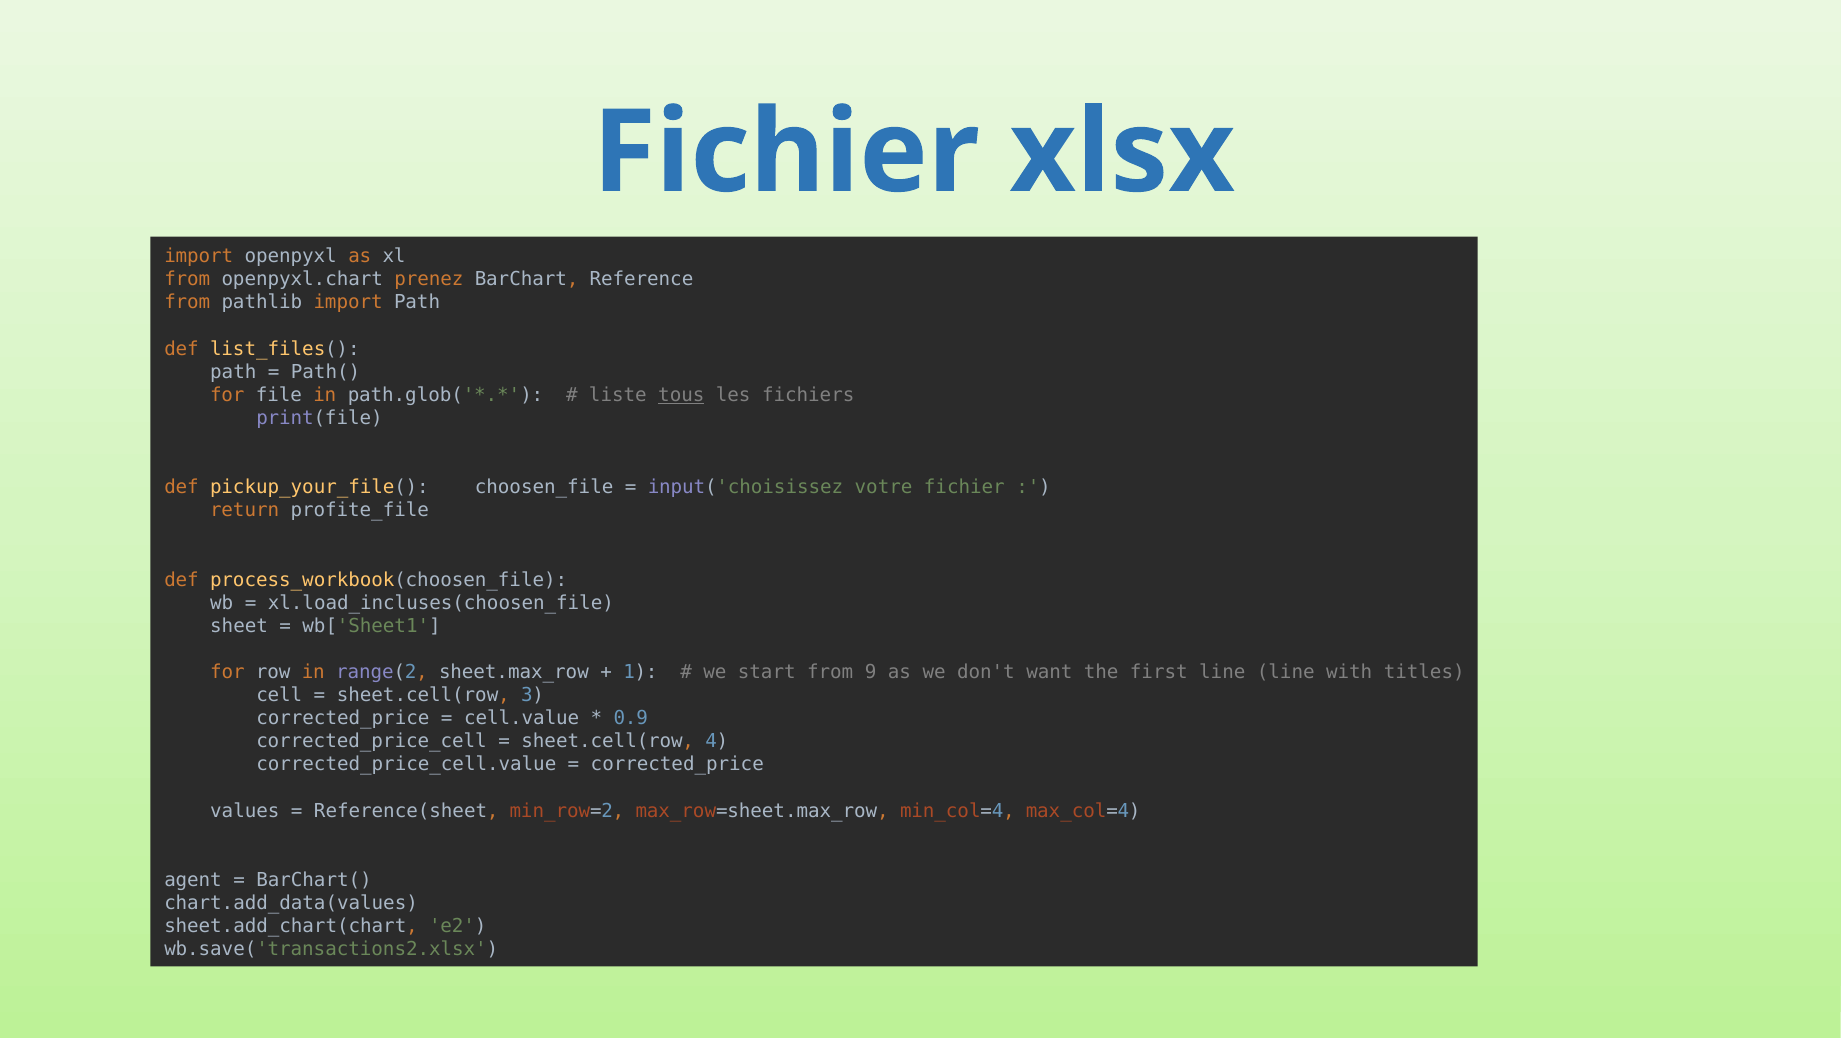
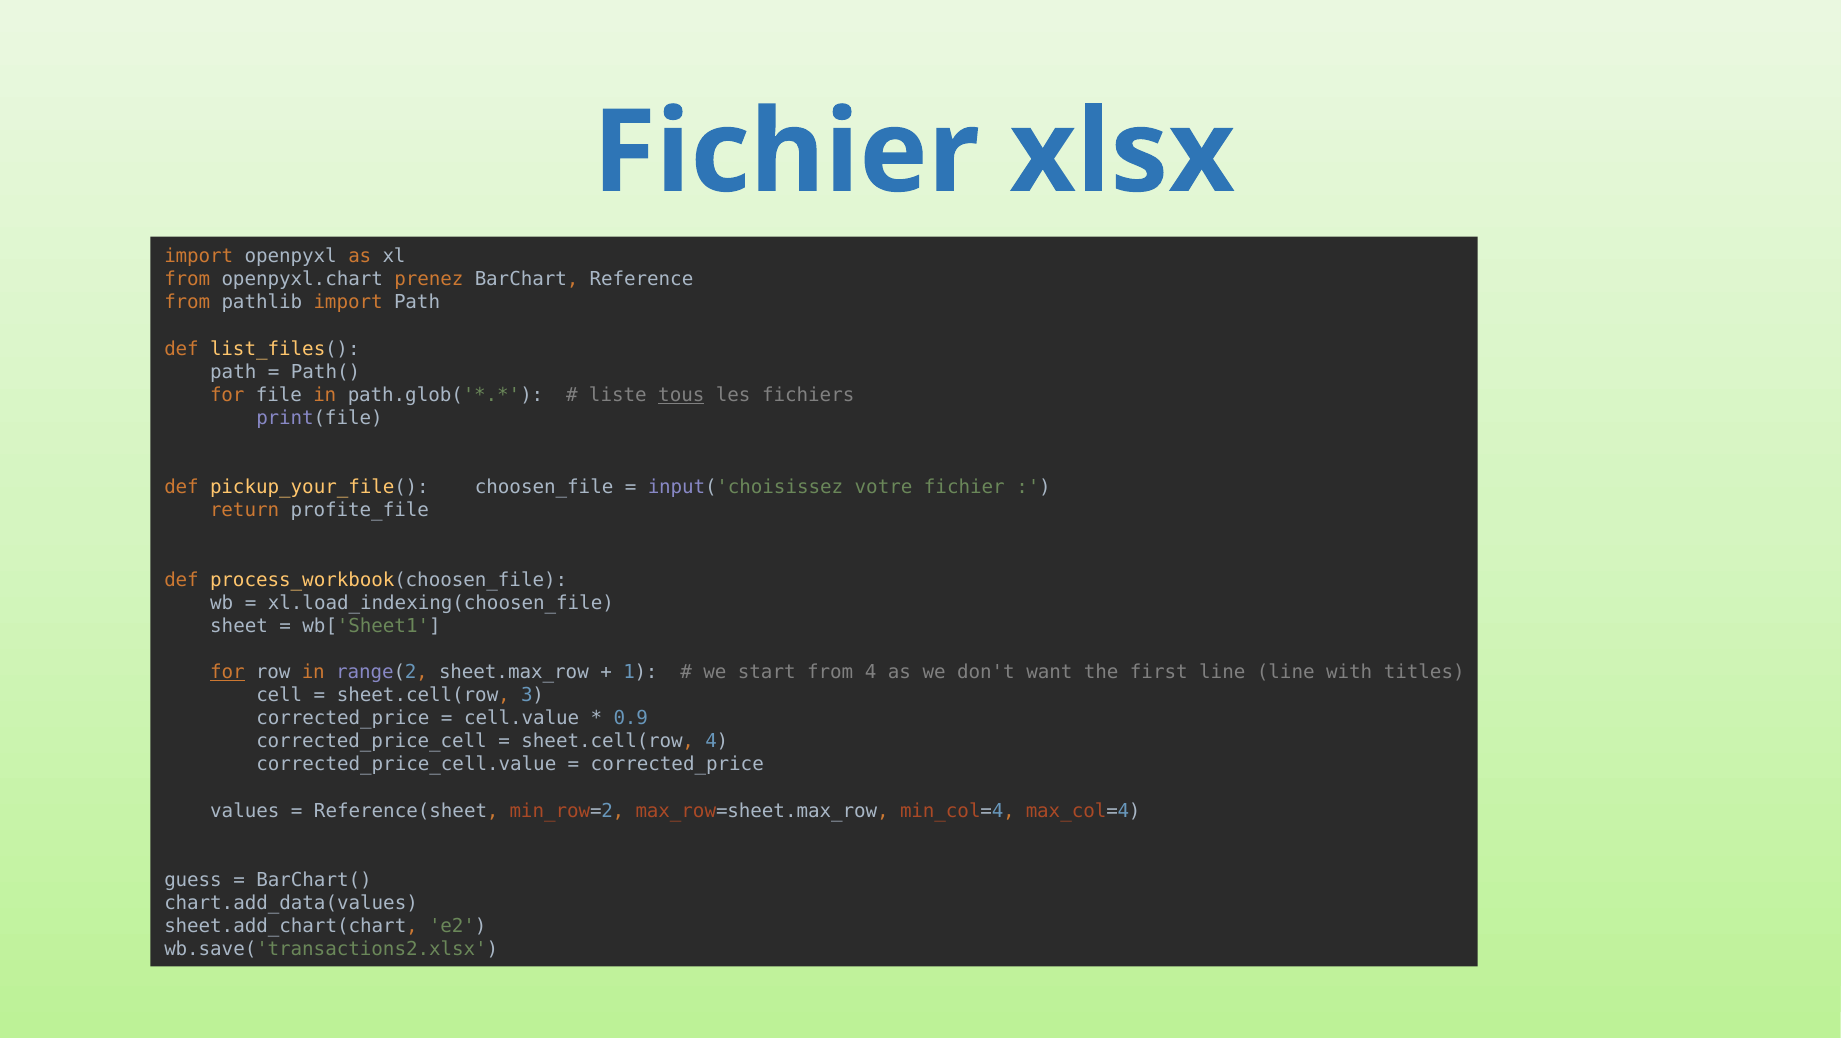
xl.load_incluses(choosen_file: xl.load_incluses(choosen_file -> xl.load_indexing(choosen_file
for at (227, 672) underline: none -> present
from 9: 9 -> 4
agent: agent -> guess
